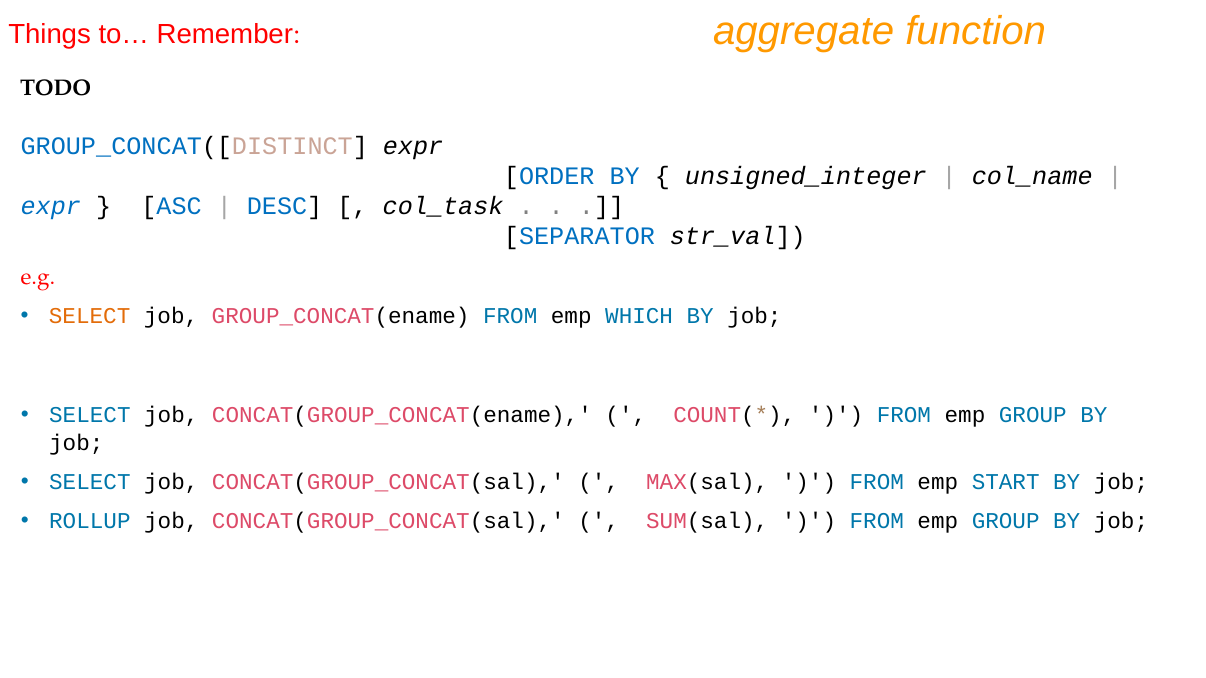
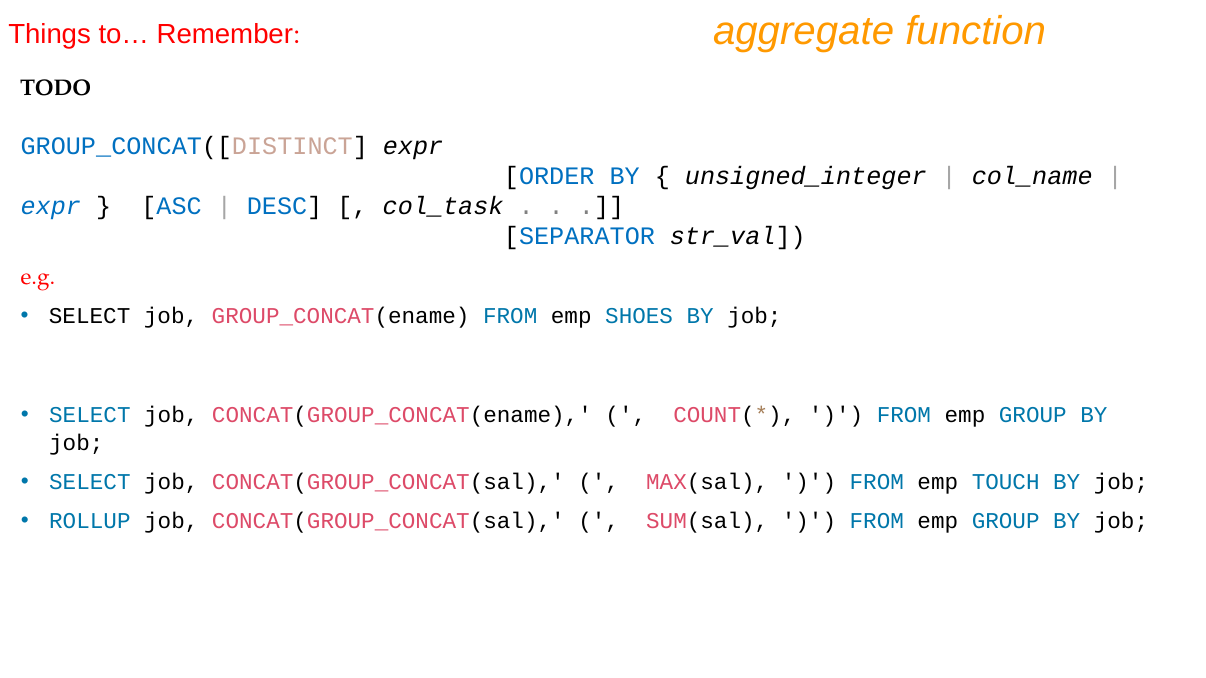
SELECT at (90, 316) colour: orange -> black
WHICH: WHICH -> SHOES
START: START -> TOUCH
